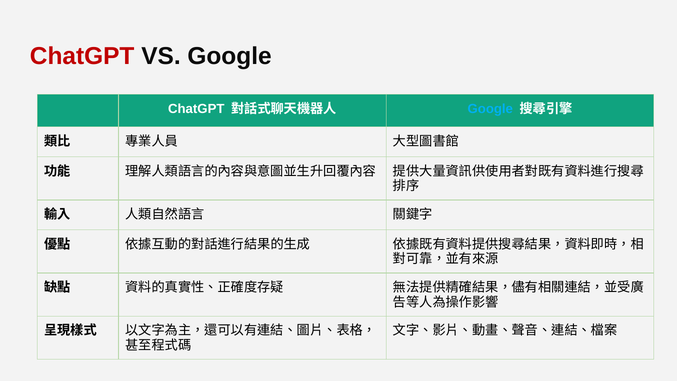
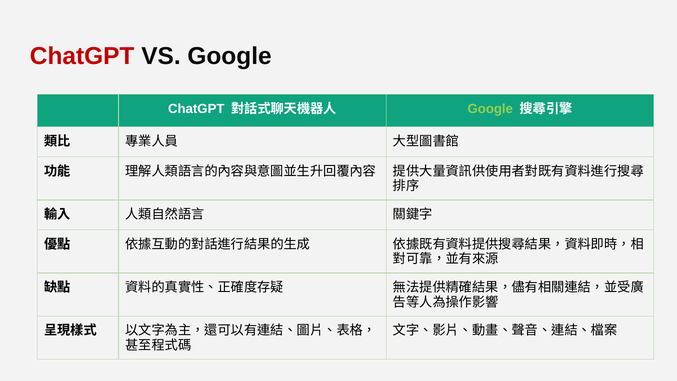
Google at (490, 109) colour: light blue -> light green
